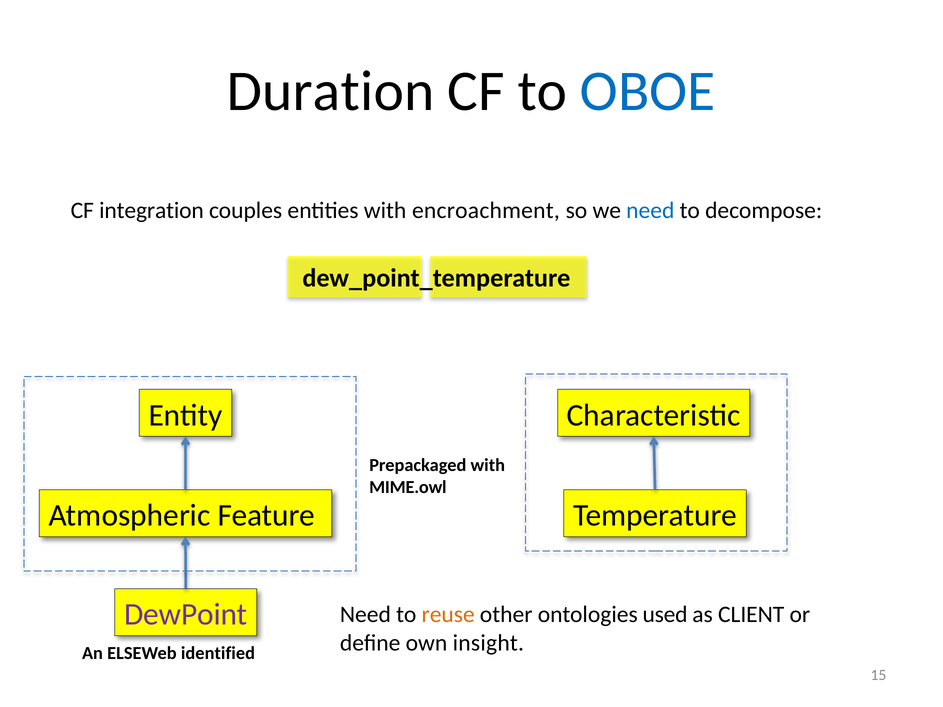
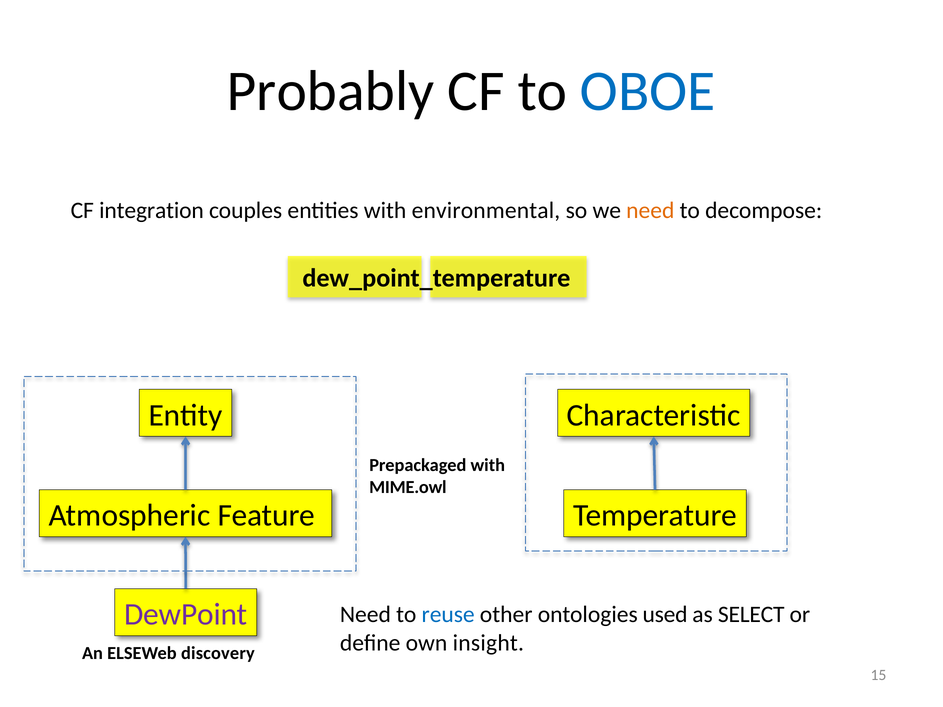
Duration: Duration -> Probably
encroachment: encroachment -> environmental
need at (650, 211) colour: blue -> orange
reuse colour: orange -> blue
CLIENT: CLIENT -> SELECT
identified: identified -> discovery
